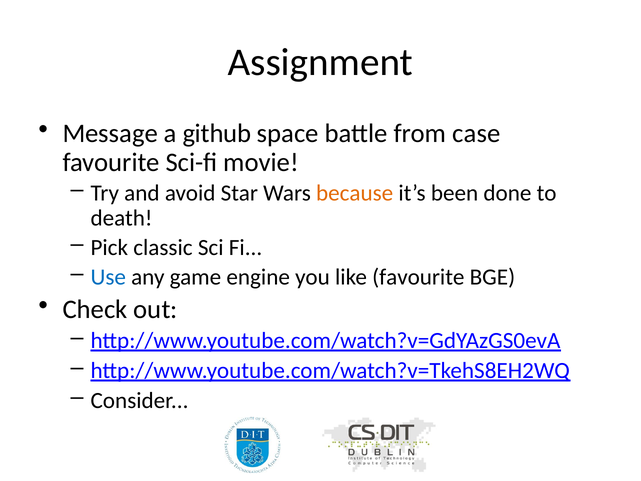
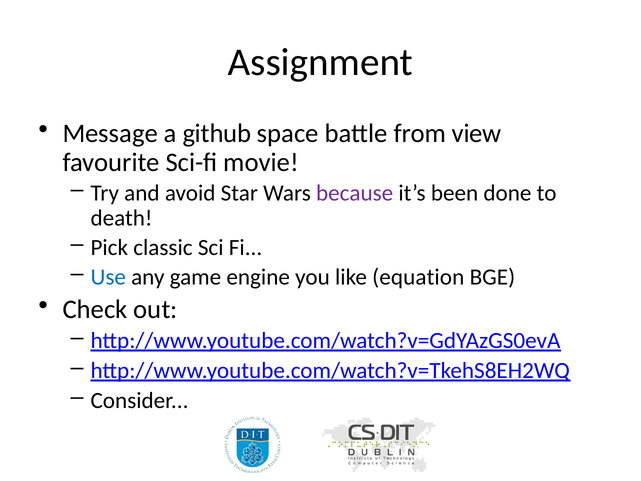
case: case -> view
because colour: orange -> purple
like favourite: favourite -> equation
